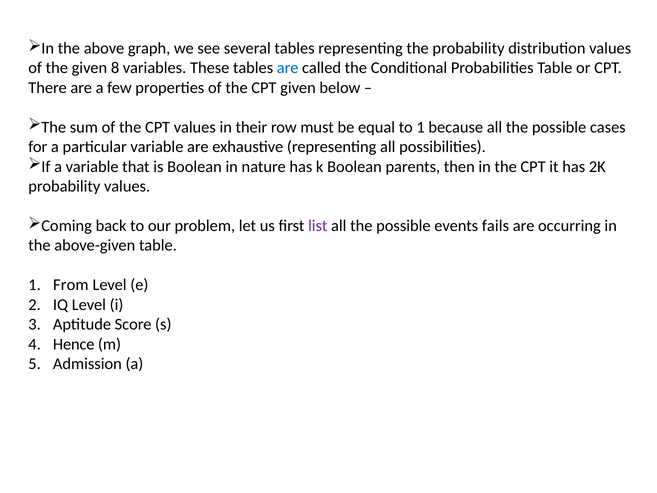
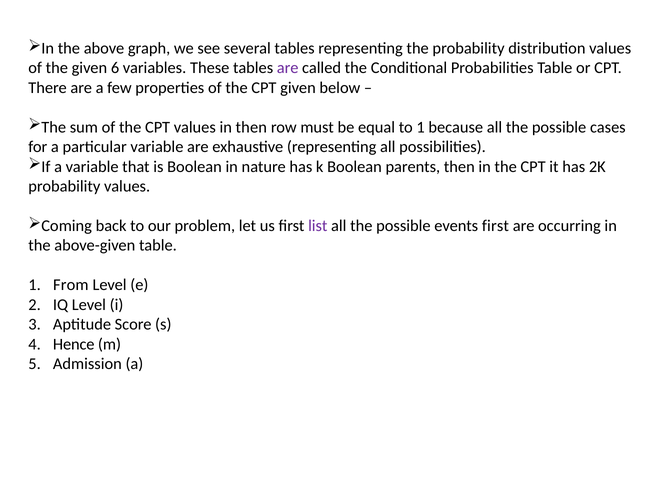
8: 8 -> 6
are at (288, 68) colour: blue -> purple
in their: their -> then
events fails: fails -> first
